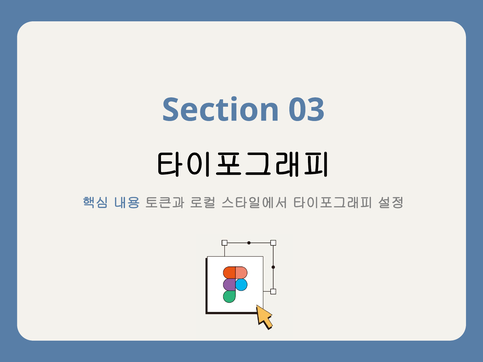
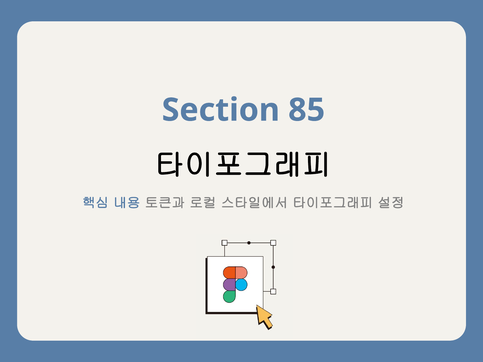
03: 03 -> 85
